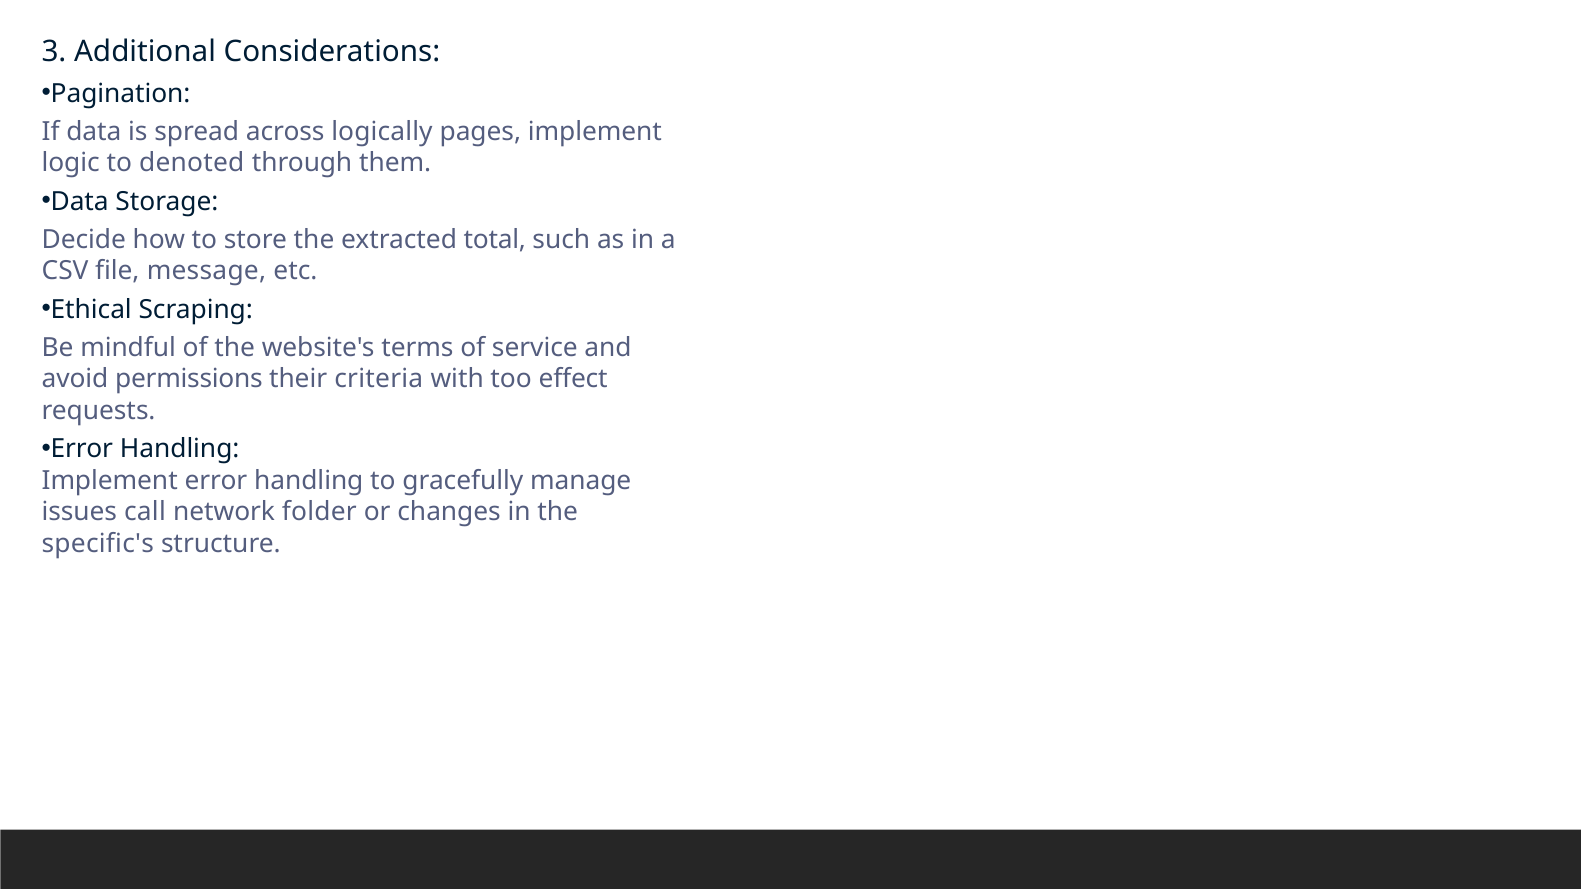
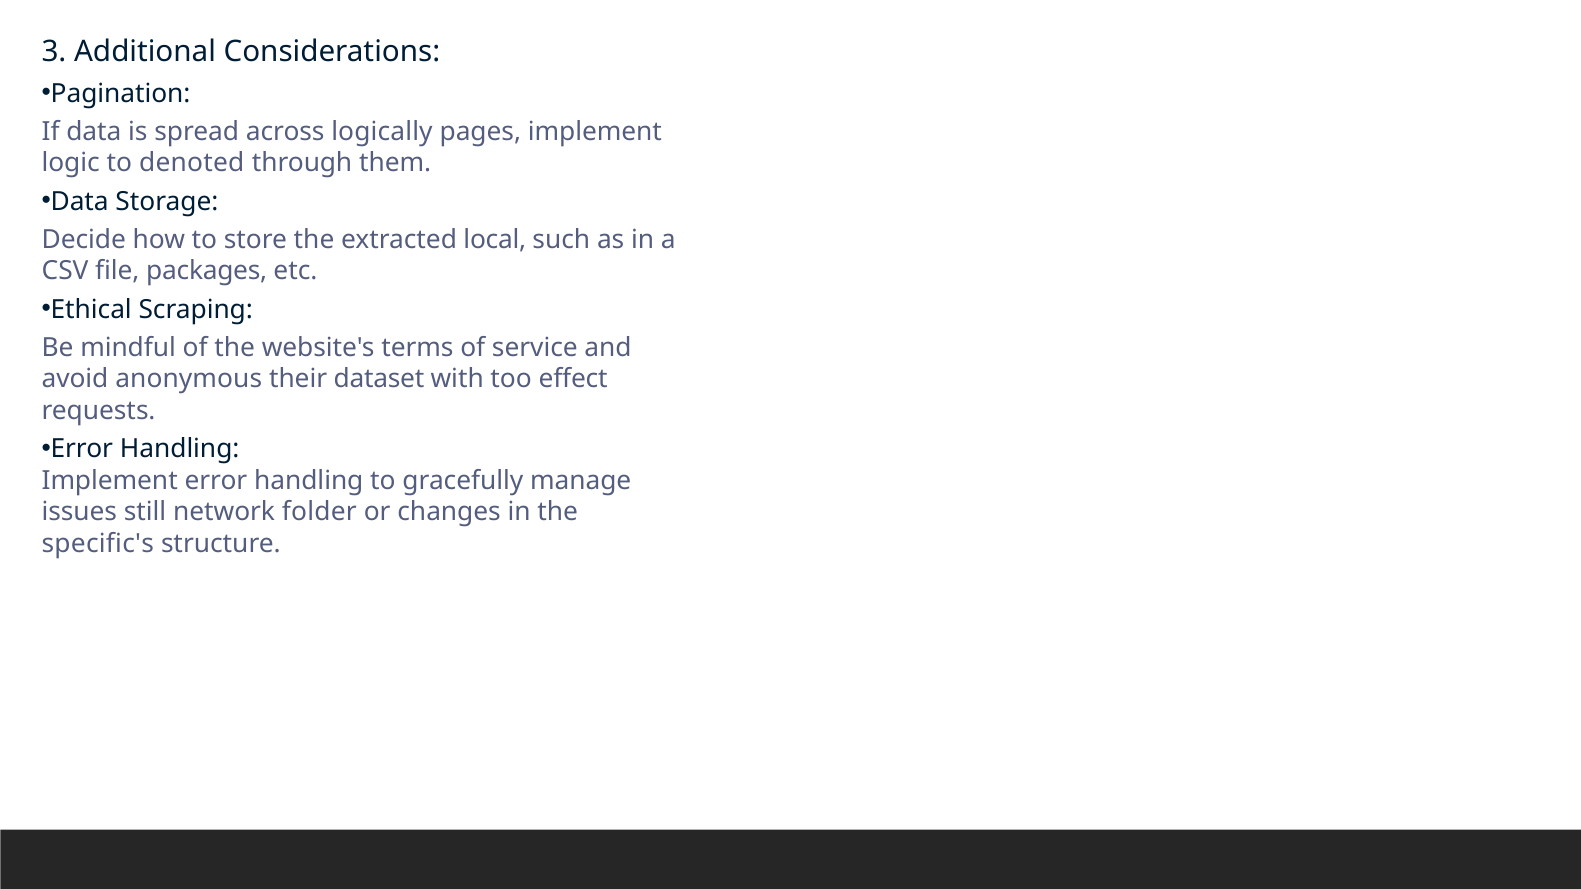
total: total -> local
message: message -> packages
permissions: permissions -> anonymous
criteria: criteria -> dataset
call: call -> still
